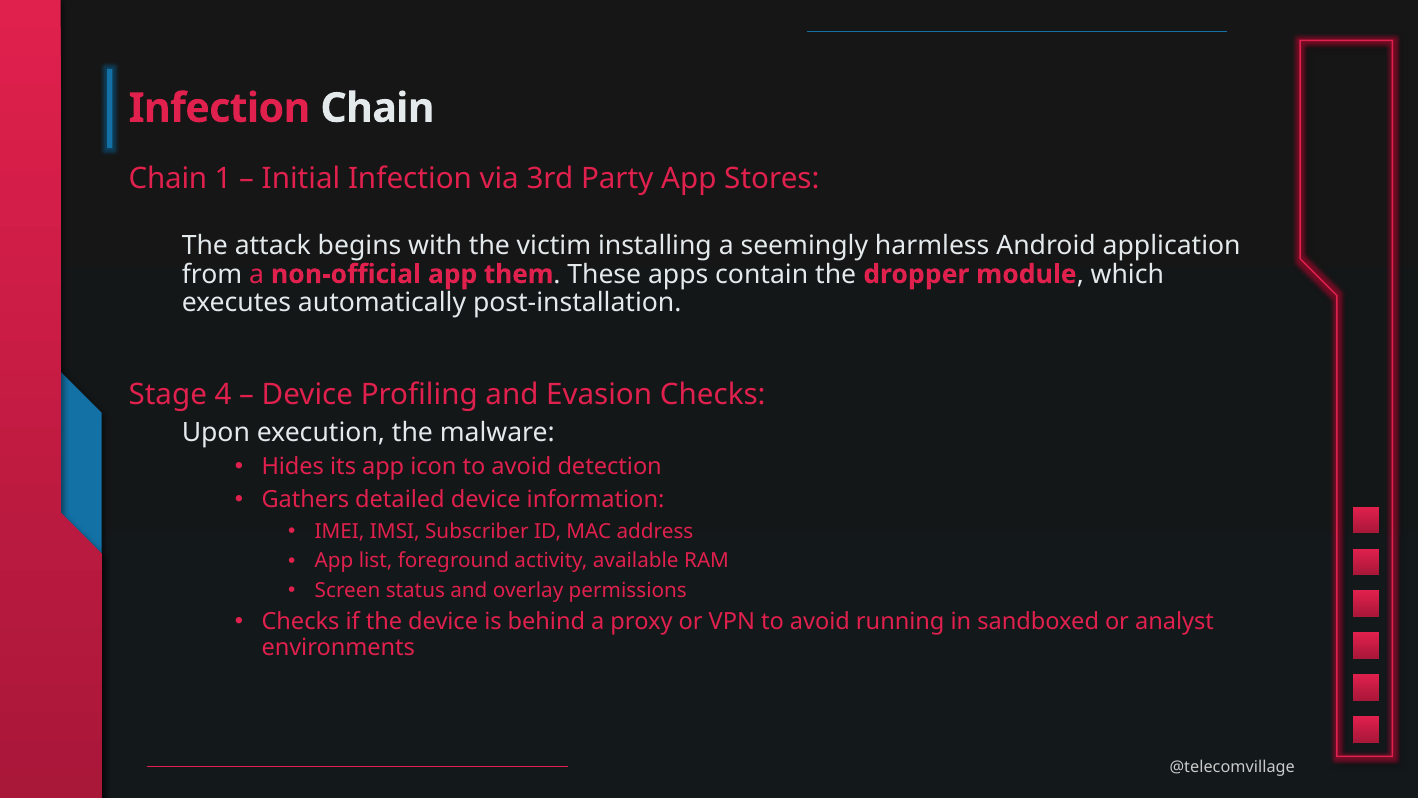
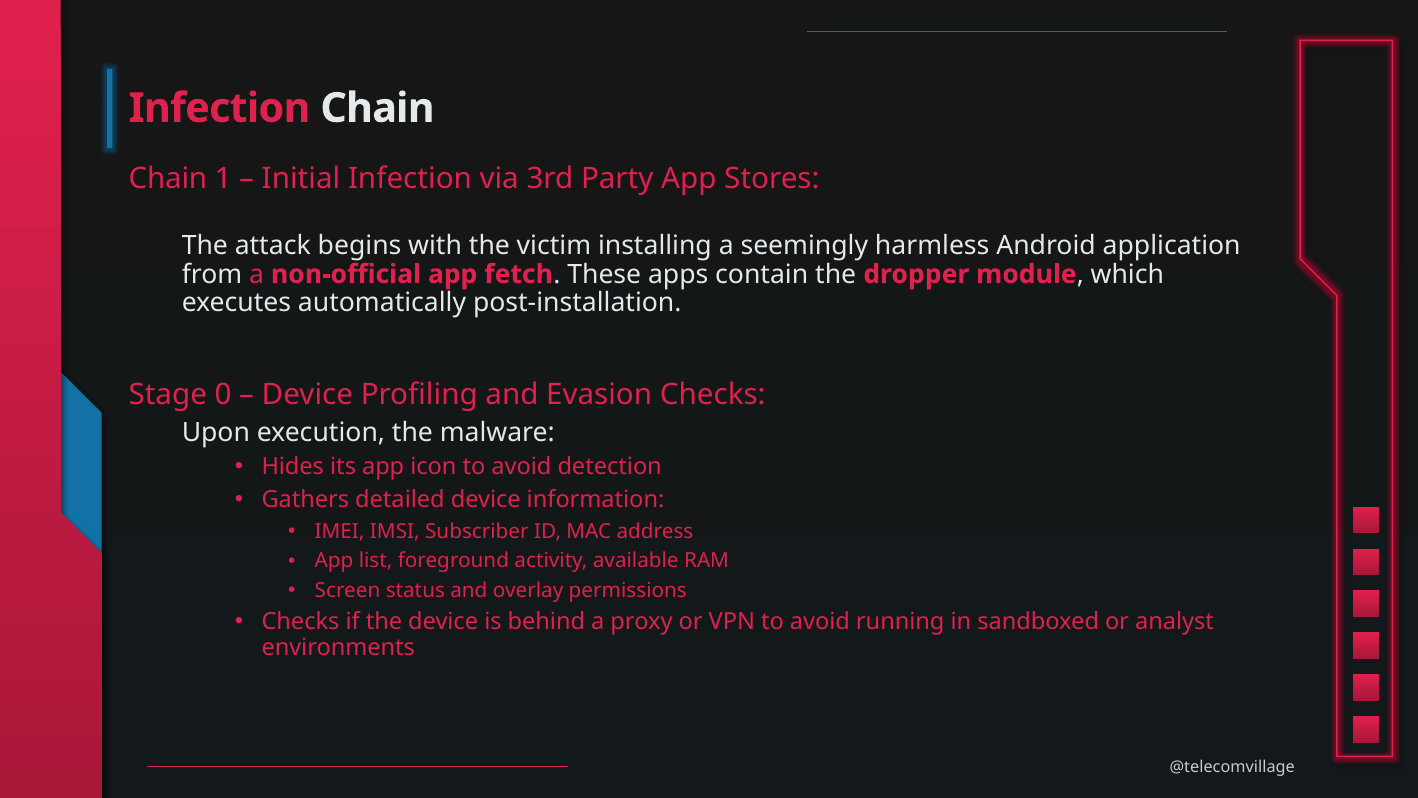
them: them -> fetch
4: 4 -> 0
